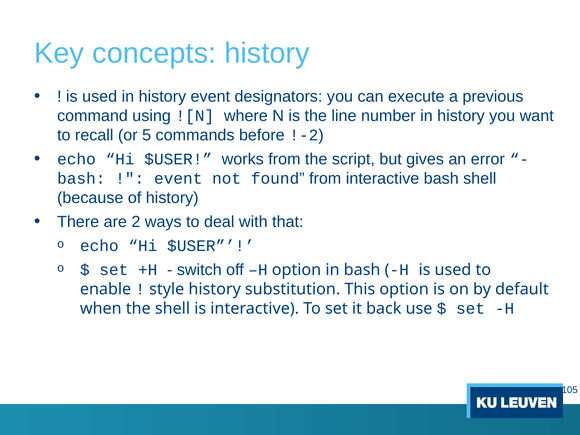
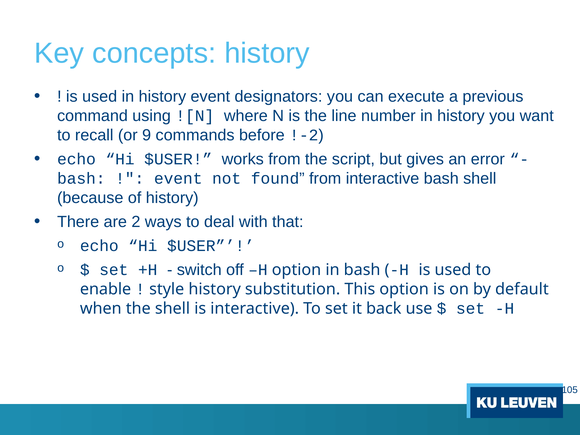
5: 5 -> 9
